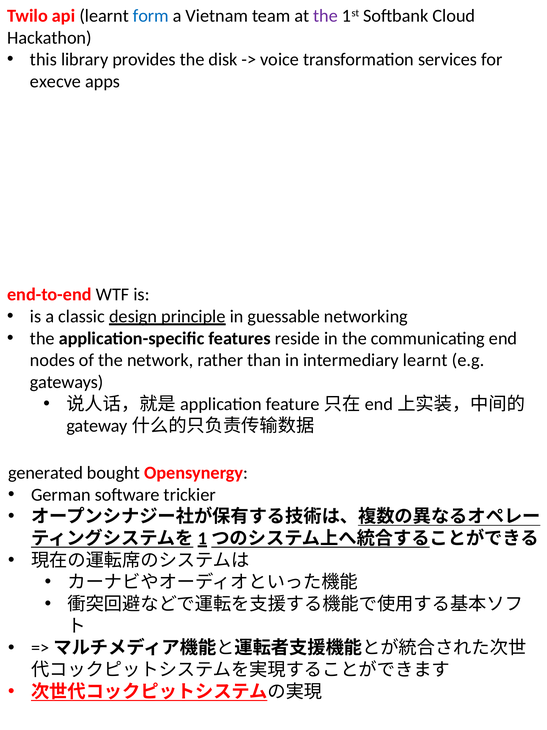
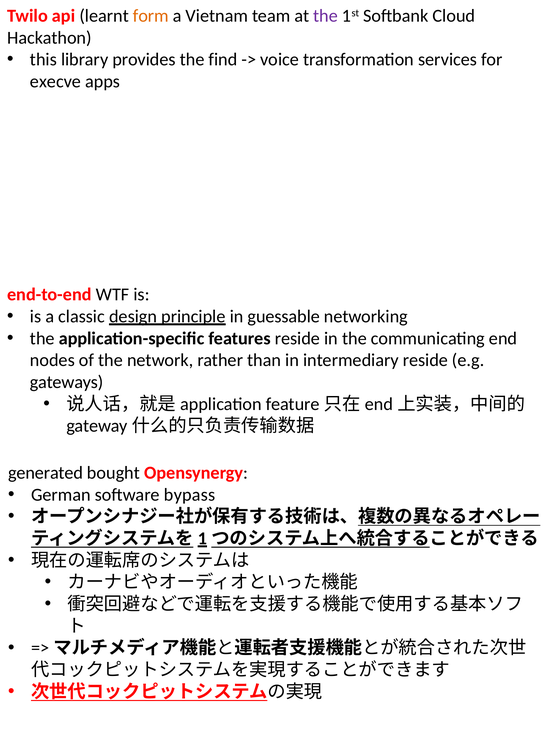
form colour: blue -> orange
disk: disk -> find
intermediary learnt: learnt -> reside
trickier: trickier -> bypass
